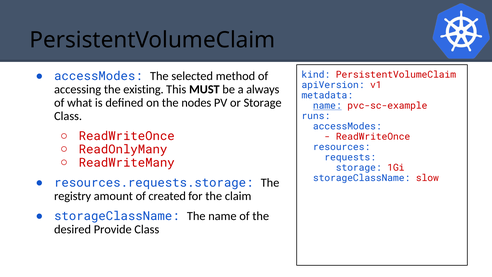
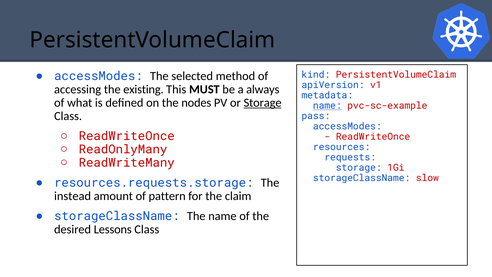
Storage at (263, 103) underline: none -> present
runs: runs -> pass
registry: registry -> instead
created: created -> pattern
Provide: Provide -> Lessons
